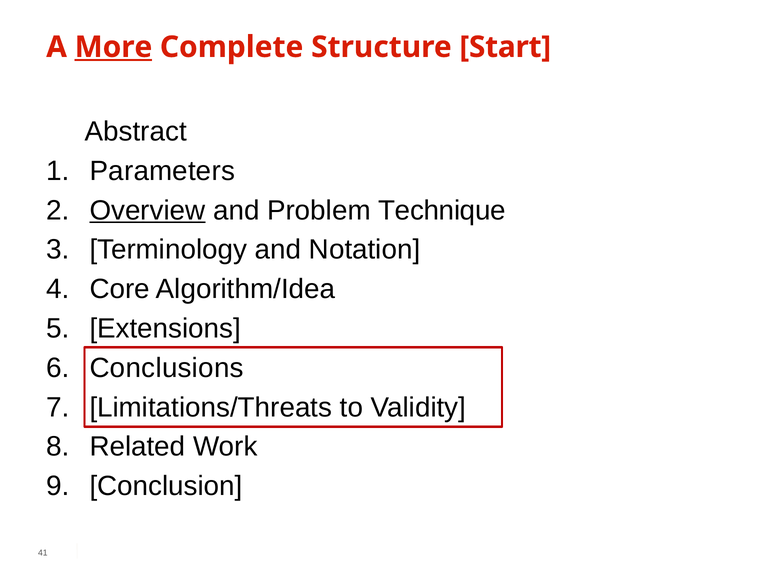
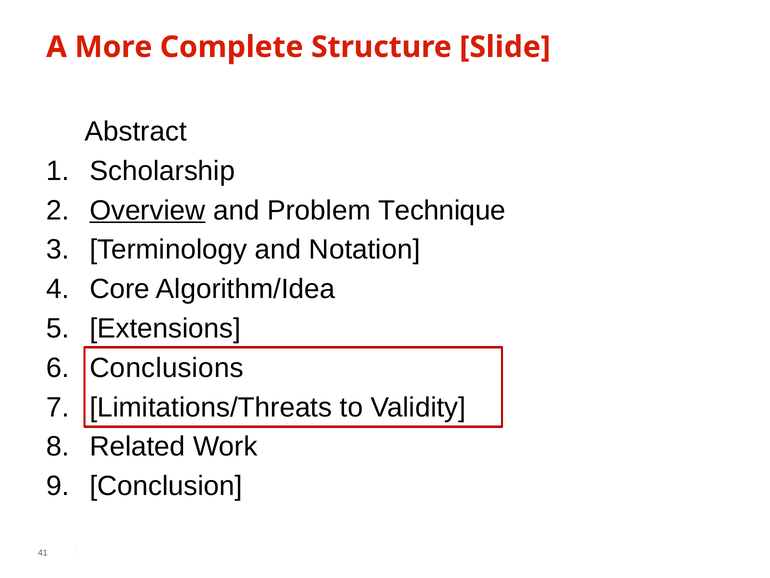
More underline: present -> none
Start: Start -> Slide
Parameters: Parameters -> Scholarship
